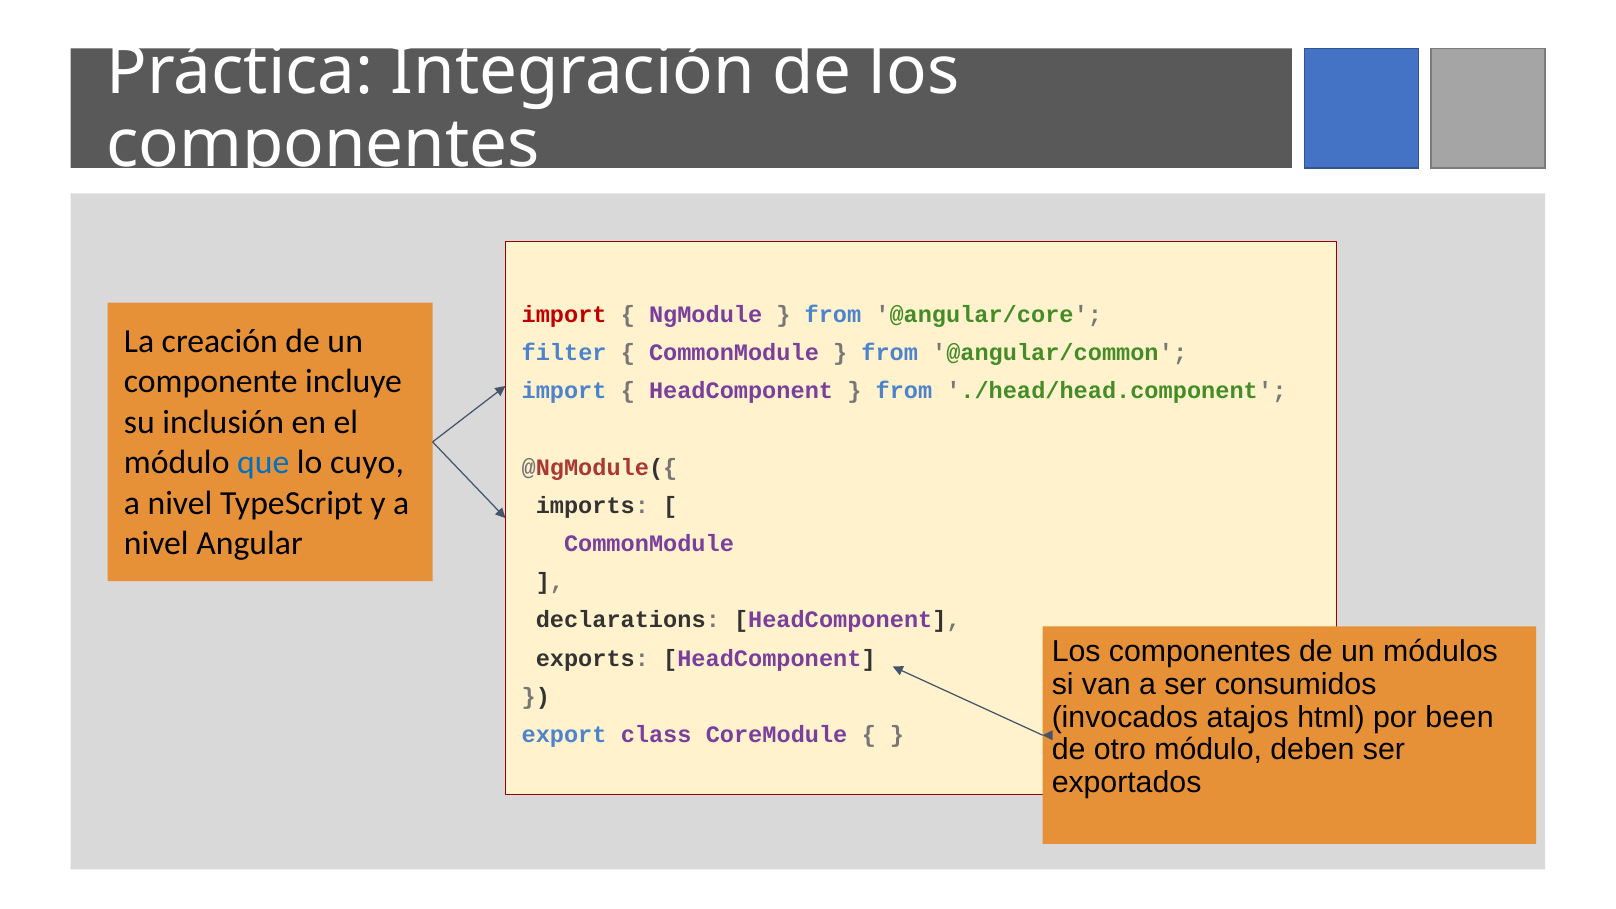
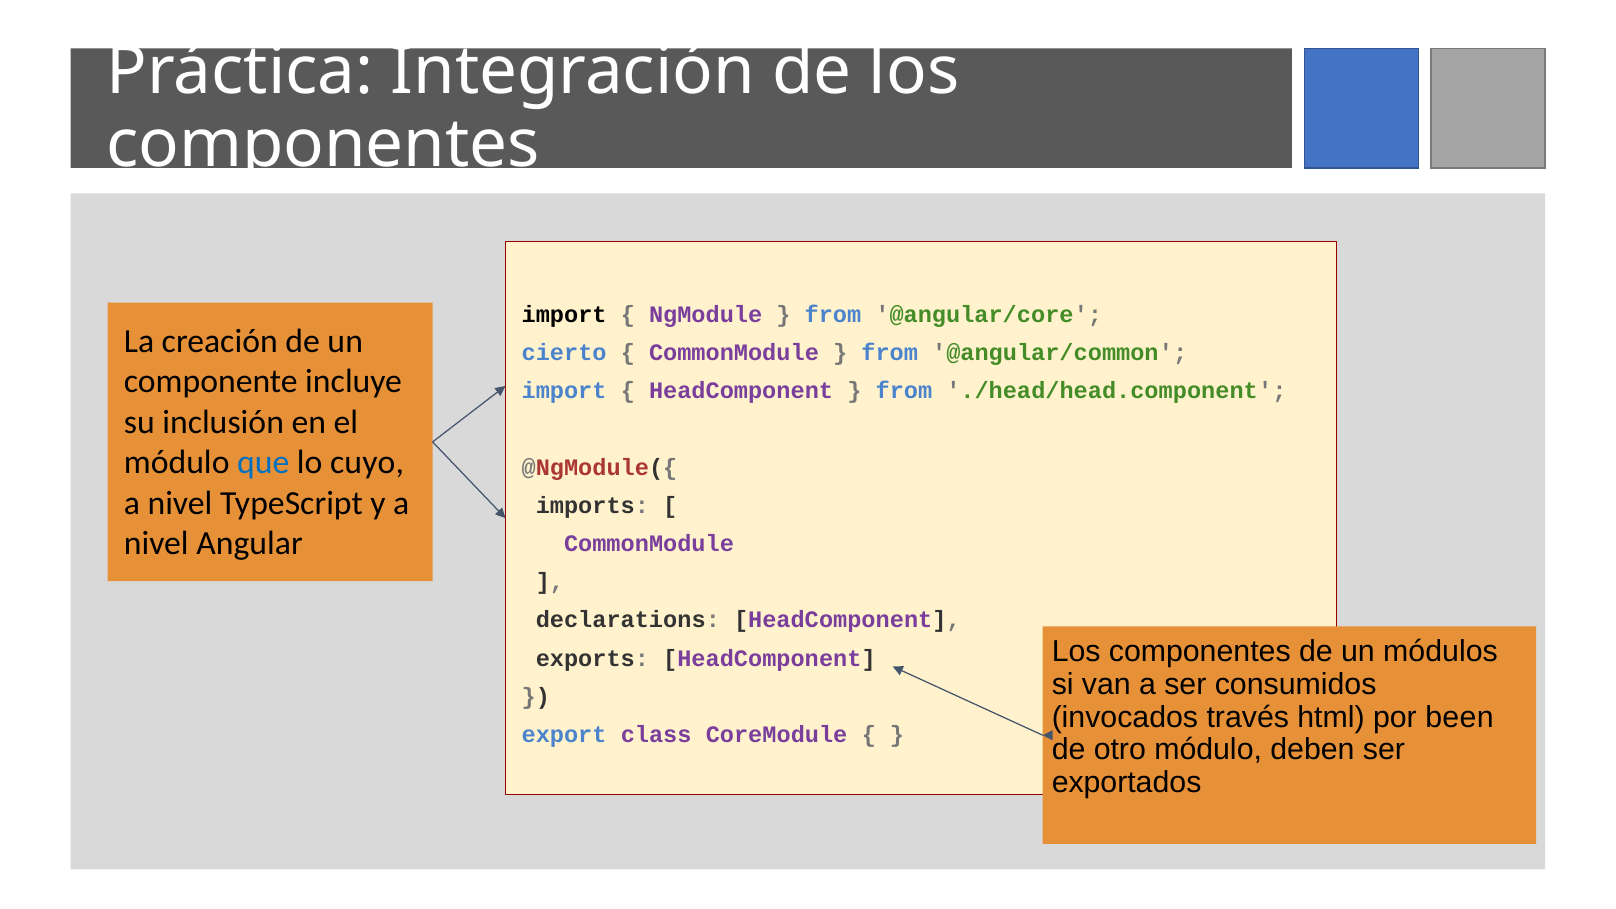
import at (564, 315) colour: red -> black
filter: filter -> cierto
atajos: atajos -> través
